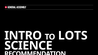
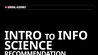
LOTS: LOTS -> INFO
